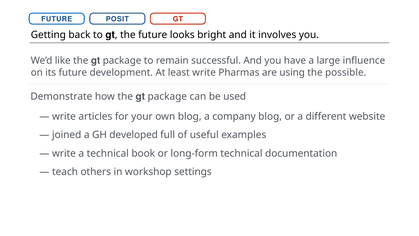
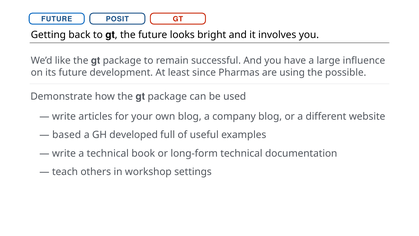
least write: write -> since
joined: joined -> based
